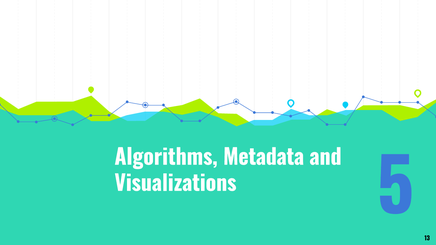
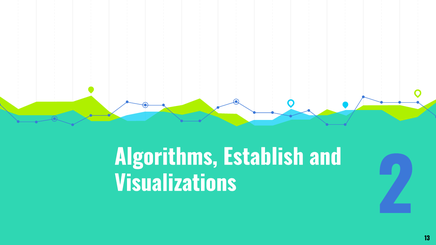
Metadata: Metadata -> Establish
5: 5 -> 2
